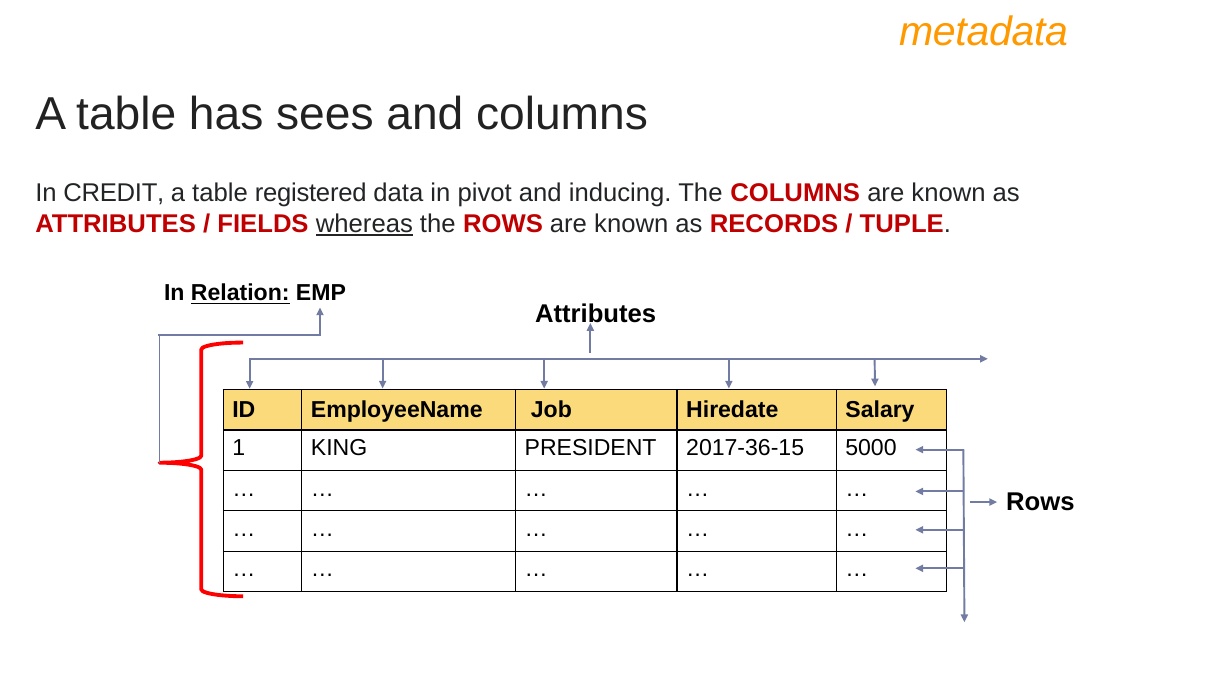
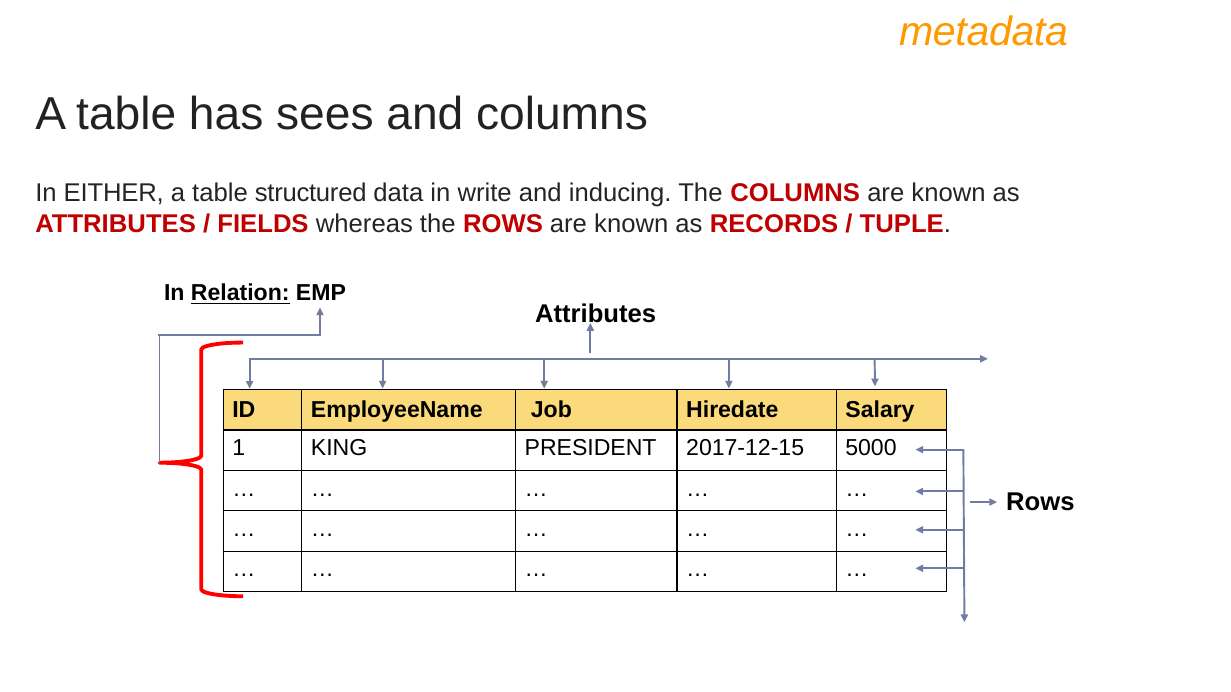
CREDIT: CREDIT -> EITHER
registered: registered -> structured
pivot: pivot -> write
whereas underline: present -> none
2017-36-15: 2017-36-15 -> 2017-12-15
